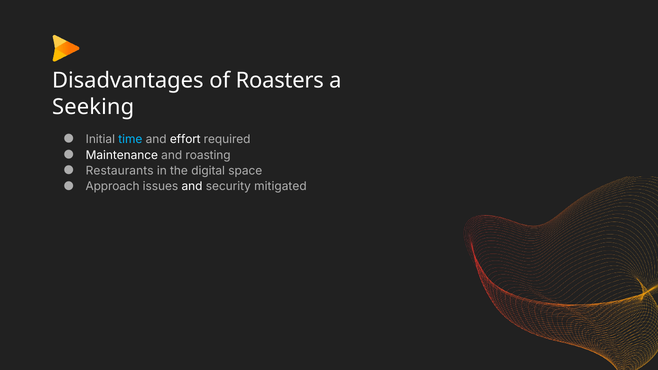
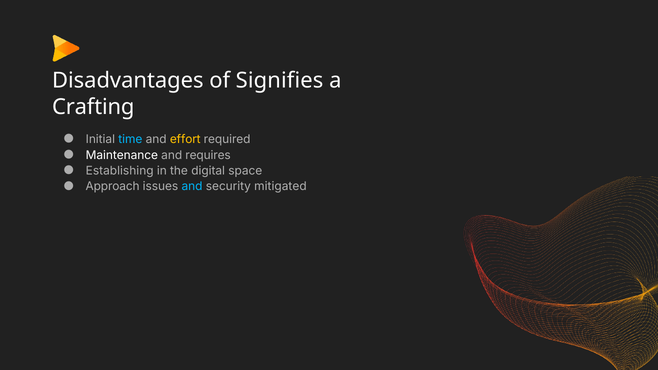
Roasters: Roasters -> Signifies
Seeking: Seeking -> Crafting
effort colour: white -> yellow
roasting: roasting -> requires
Restaurants: Restaurants -> Establishing
and at (192, 187) colour: white -> light blue
